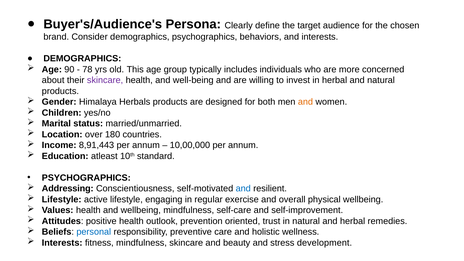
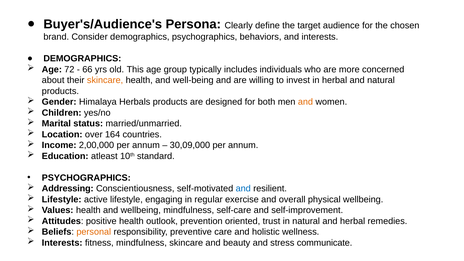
90: 90 -> 72
78: 78 -> 66
skincare at (105, 80) colour: purple -> orange
180: 180 -> 164
8,91,443: 8,91,443 -> 2,00,000
10,00,000: 10,00,000 -> 30,09,000
personal colour: blue -> orange
development: development -> communicate
